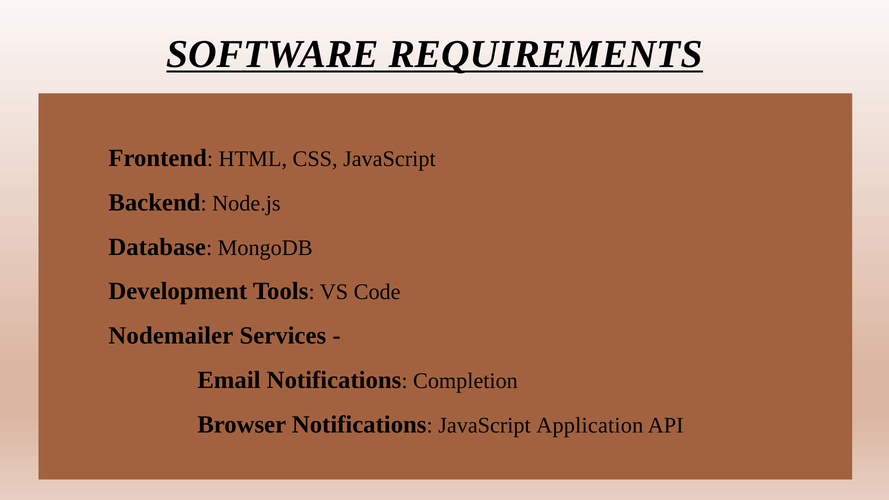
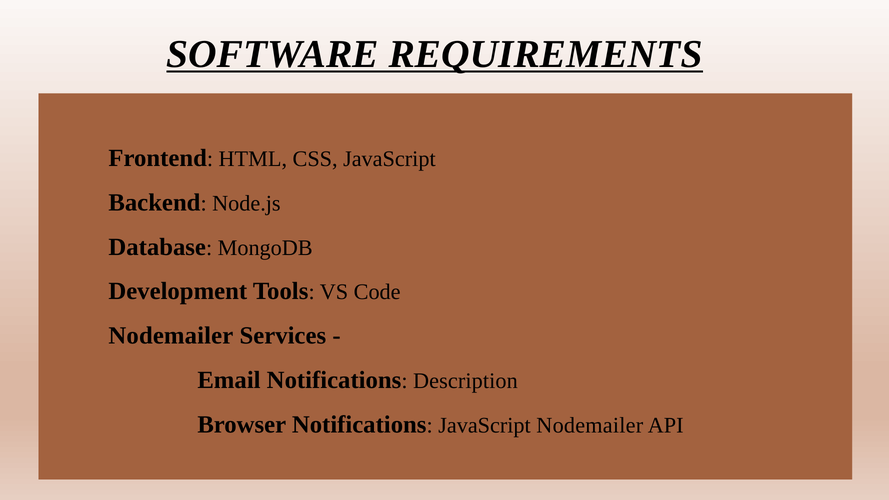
Completion: Completion -> Description
JavaScript Application: Application -> Nodemailer
